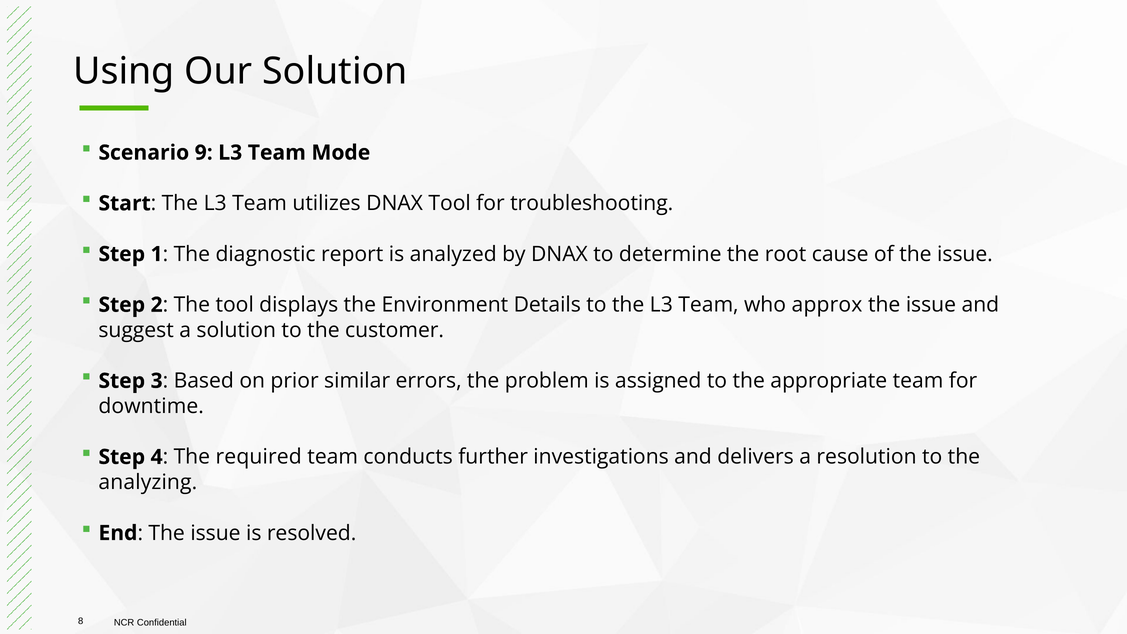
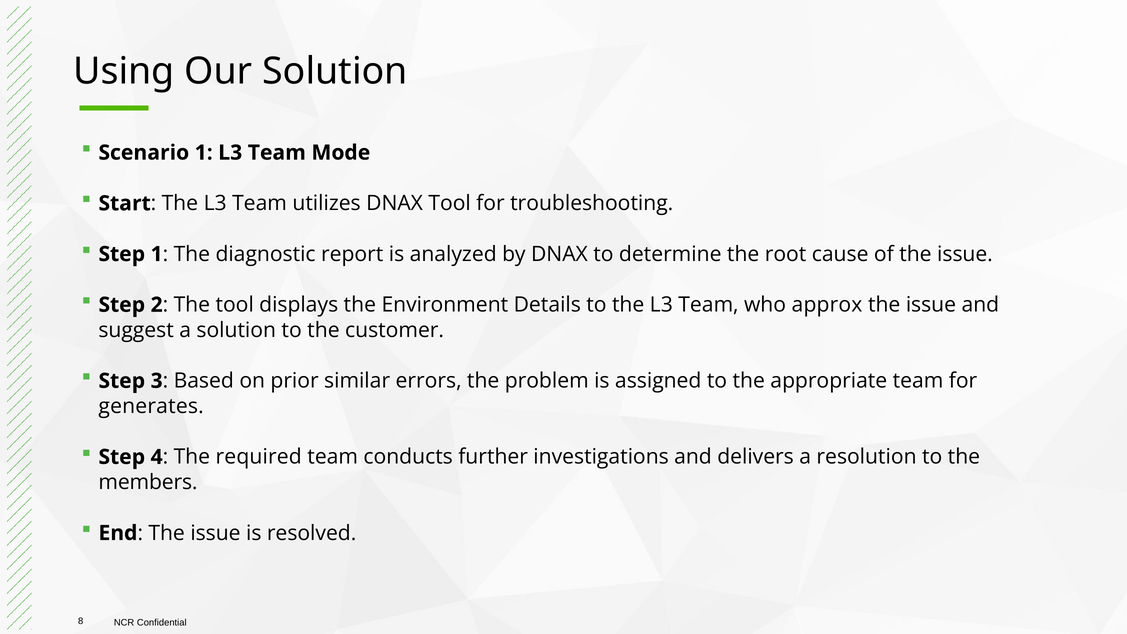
Scenario 9: 9 -> 1
downtime: downtime -> generates
analyzing: analyzing -> members
